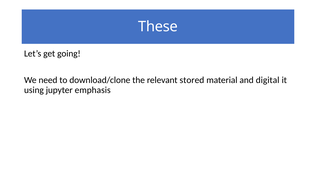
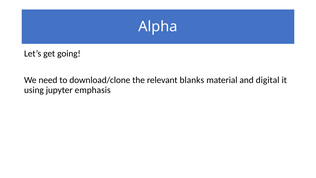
These: These -> Alpha
stored: stored -> blanks
